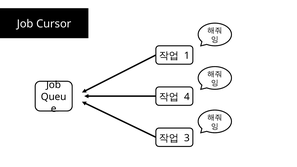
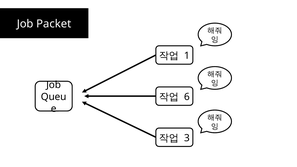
Cursor: Cursor -> Packet
4: 4 -> 6
